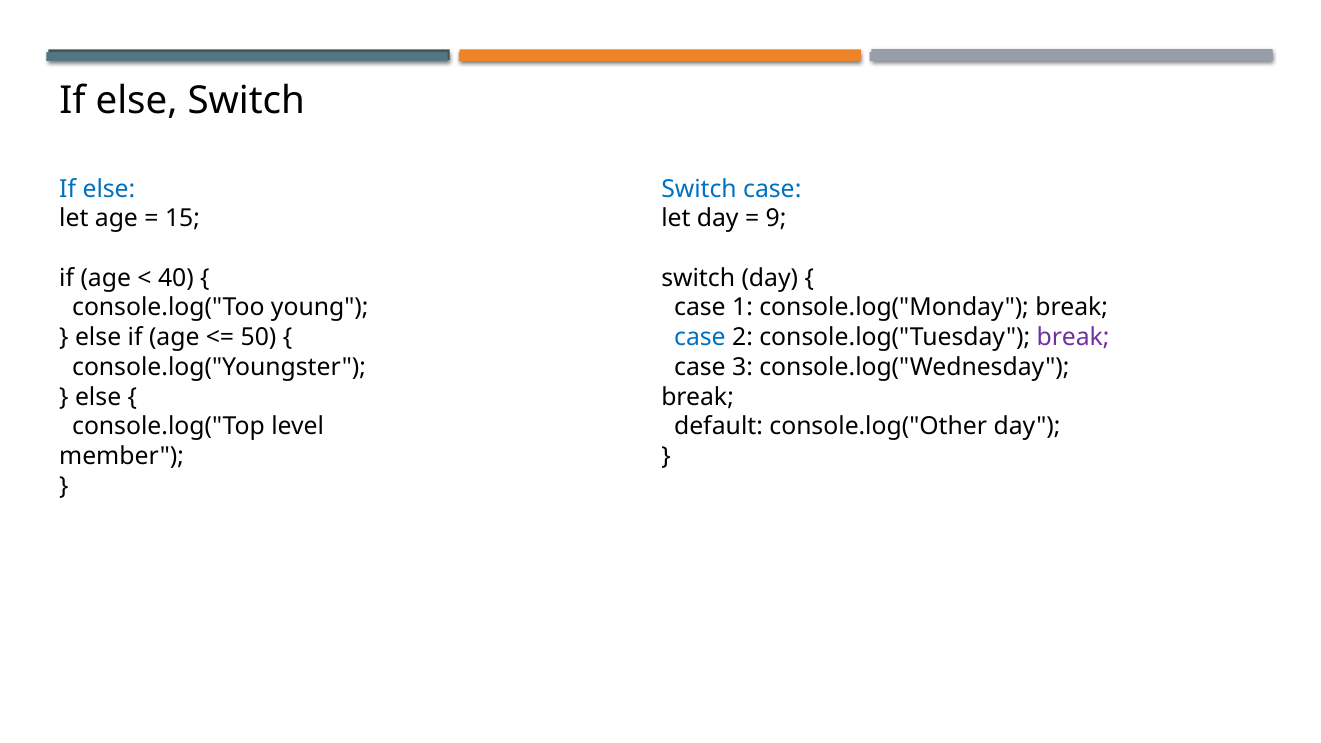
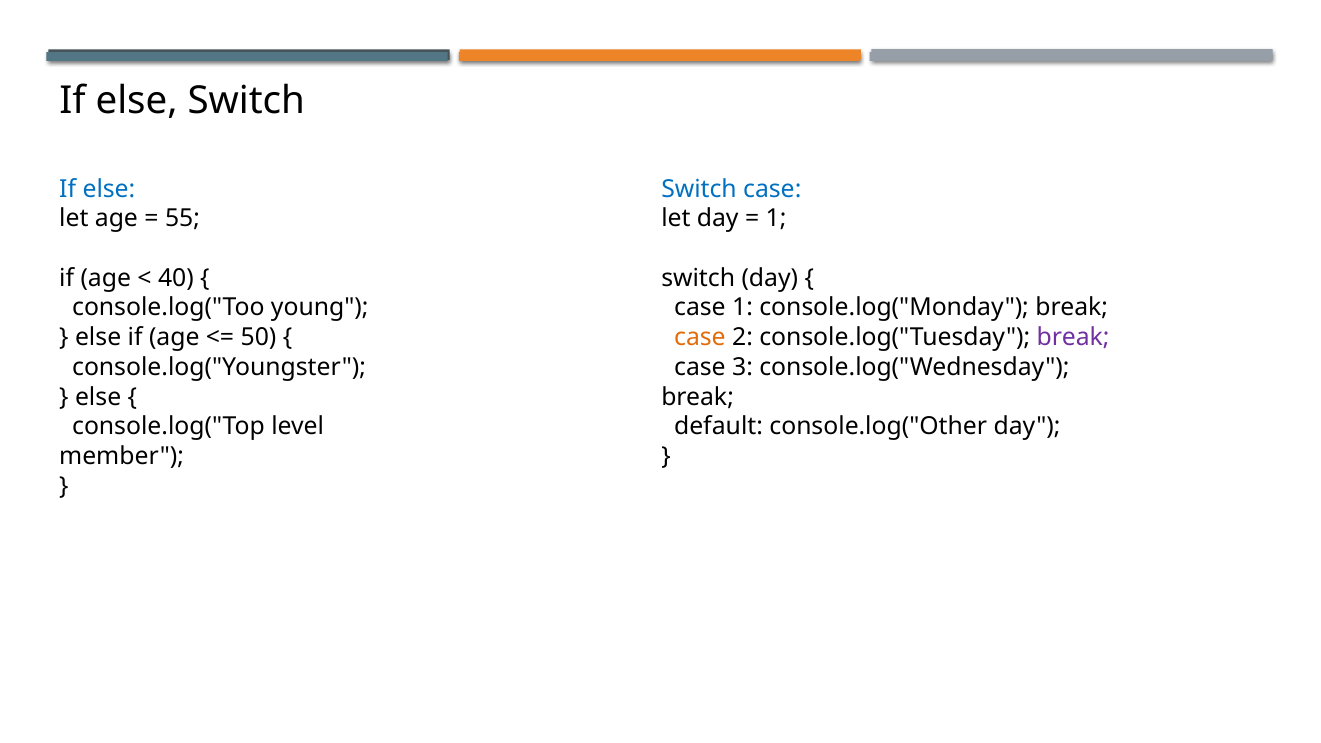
15: 15 -> 55
9 at (776, 219): 9 -> 1
case at (700, 338) colour: blue -> orange
